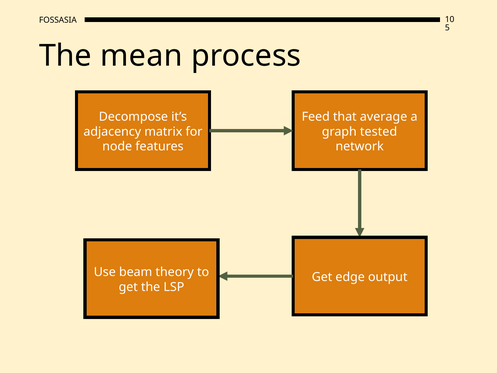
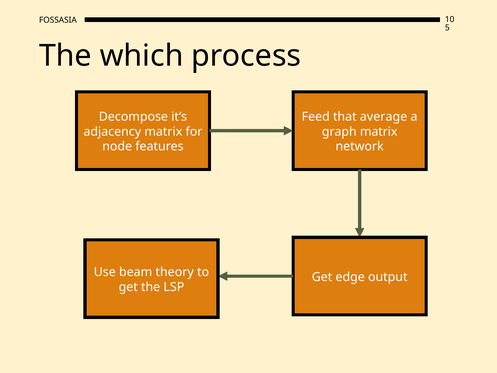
mean: mean -> which
graph tested: tested -> matrix
